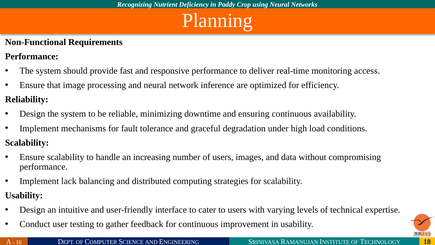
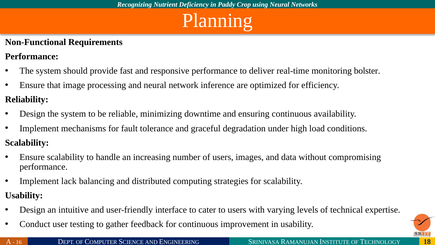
access: access -> bolster
